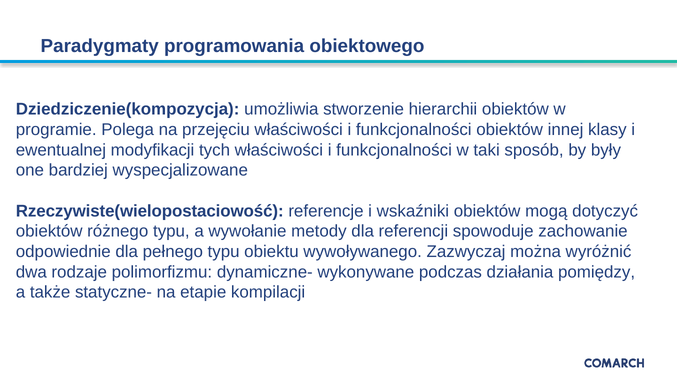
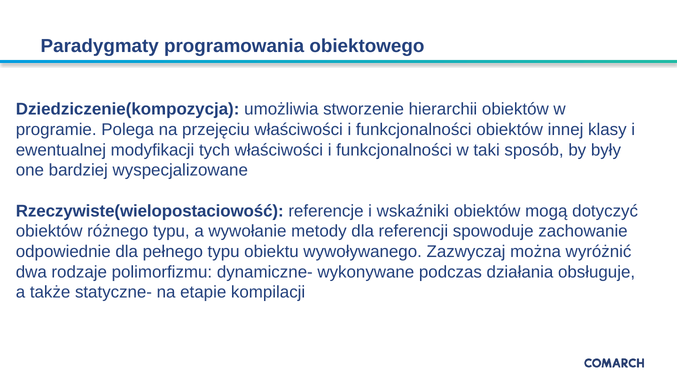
pomiędzy: pomiędzy -> obsługuje
